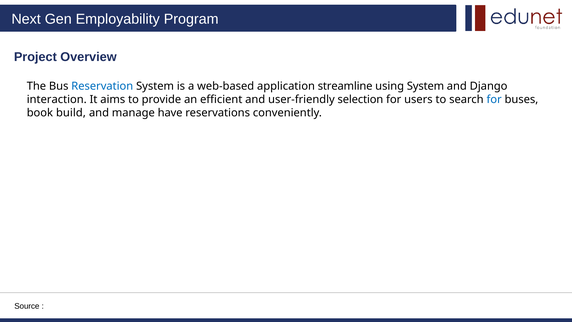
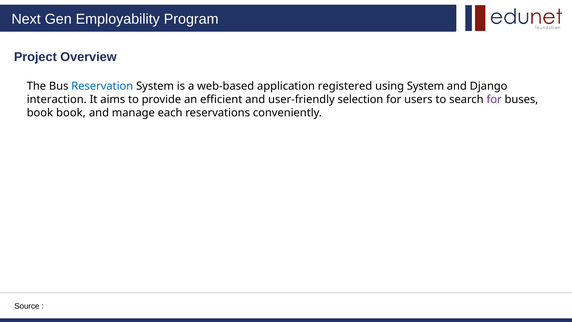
streamline: streamline -> registered
for at (494, 99) colour: blue -> purple
book build: build -> book
have: have -> each
